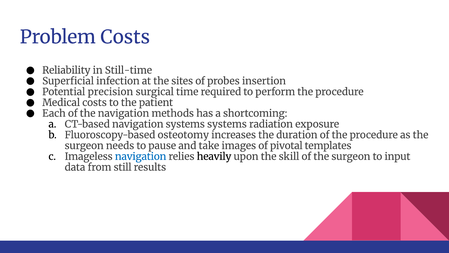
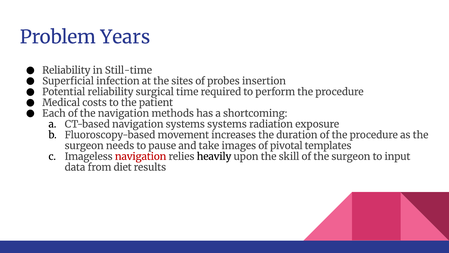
Problem Costs: Costs -> Years
Potential precision: precision -> reliability
osteotomy: osteotomy -> movement
navigation at (141, 156) colour: blue -> red
still: still -> diet
